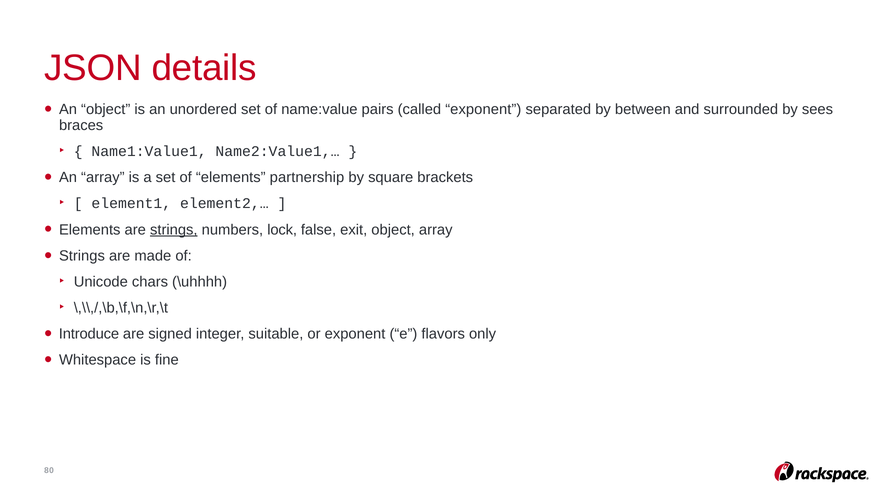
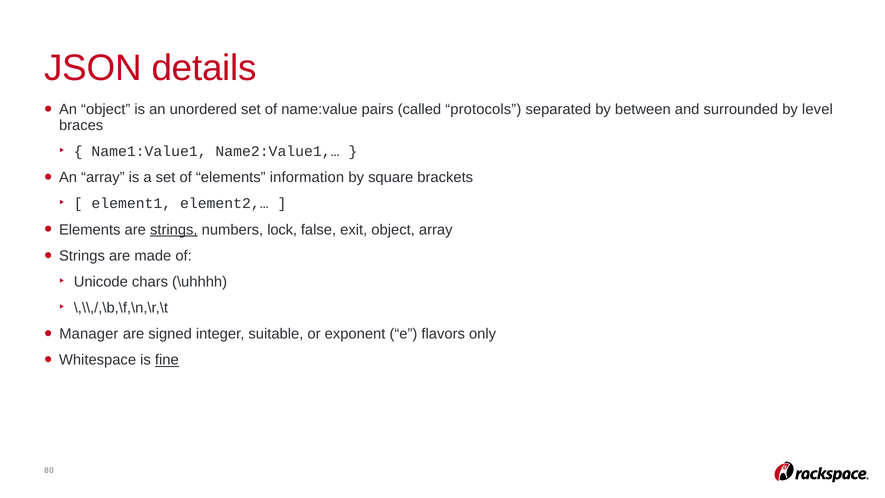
called exponent: exponent -> protocols
sees: sees -> level
partnership: partnership -> information
Introduce: Introduce -> Manager
fine underline: none -> present
